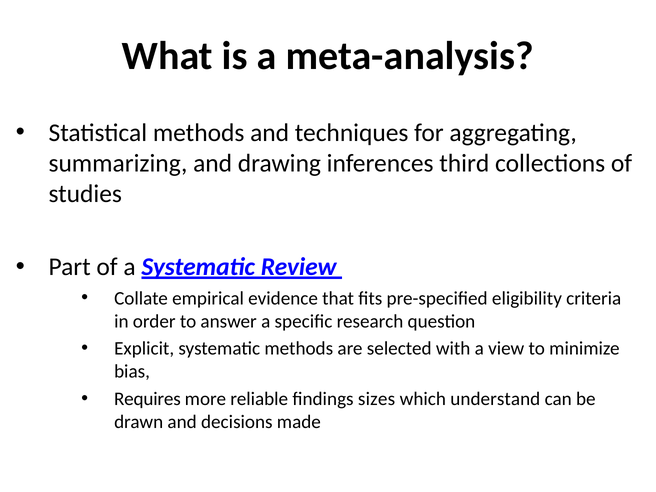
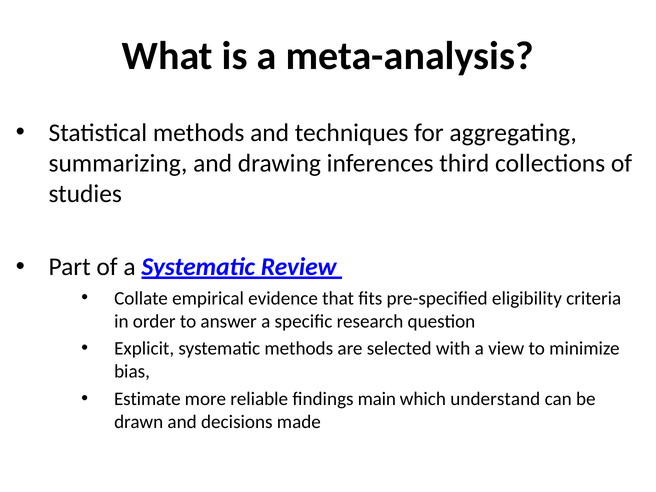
Requires: Requires -> Estimate
sizes: sizes -> main
